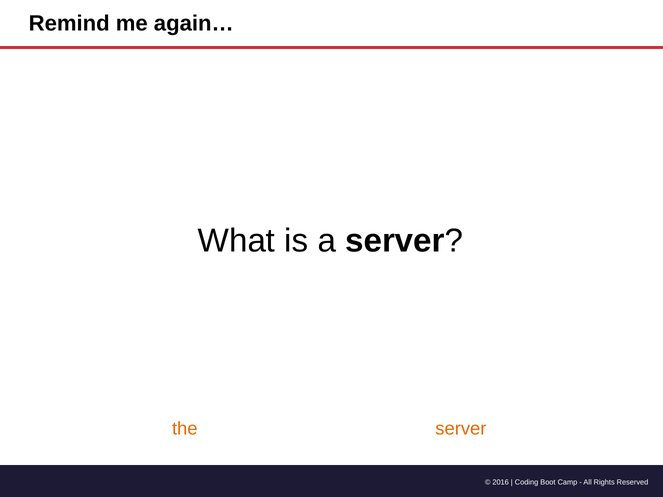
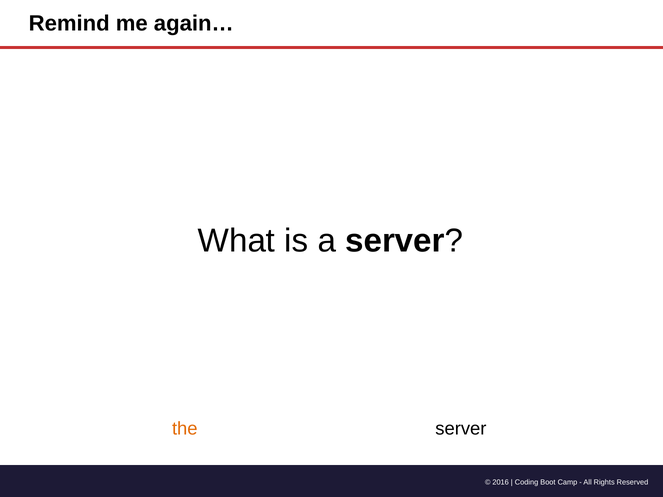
server at (461, 429) colour: orange -> black
